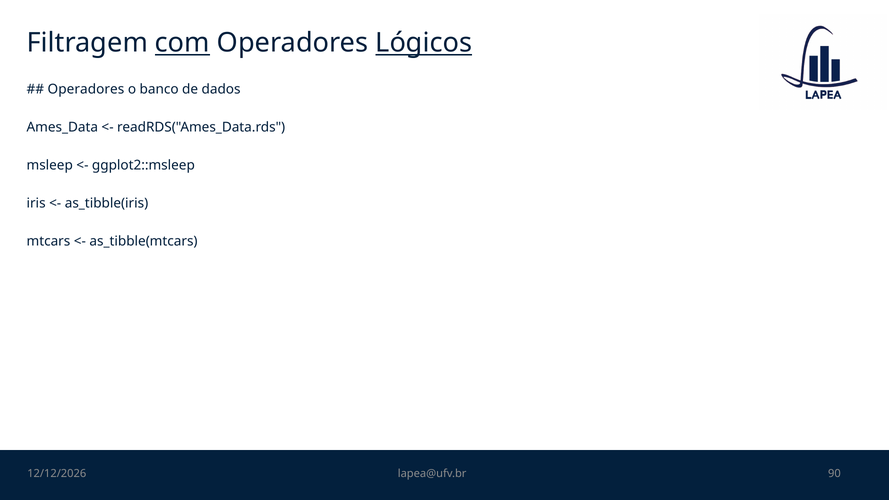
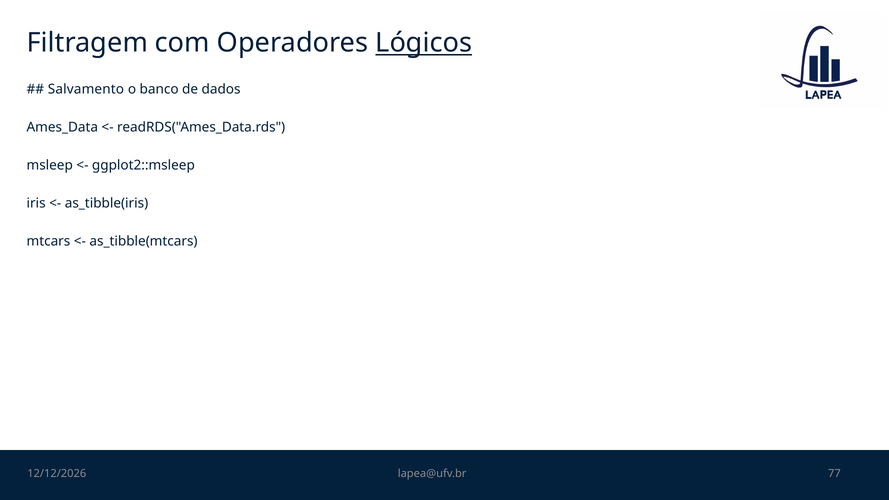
com underline: present -> none
Operadores at (86, 89): Operadores -> Salvamento
90: 90 -> 77
